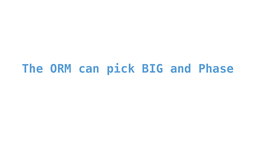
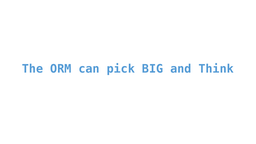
Phase: Phase -> Think
